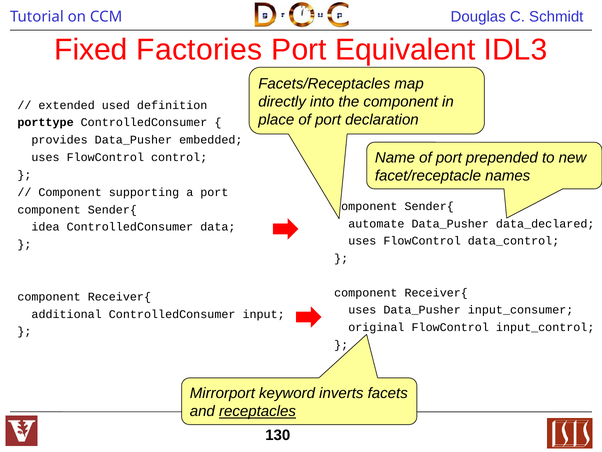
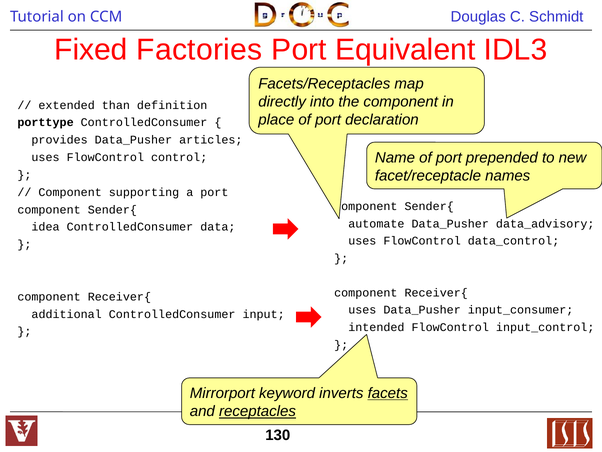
used: used -> than
embedded: embedded -> articles
data_declared: data_declared -> data_advisory
original: original -> intended
facets underline: none -> present
